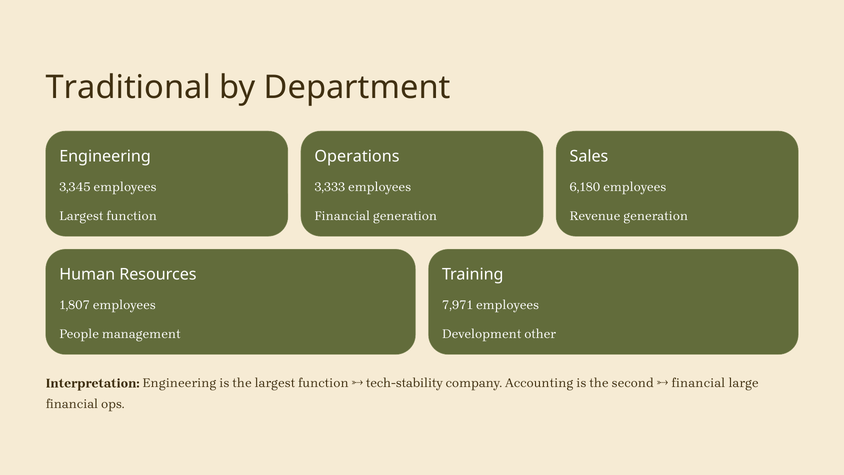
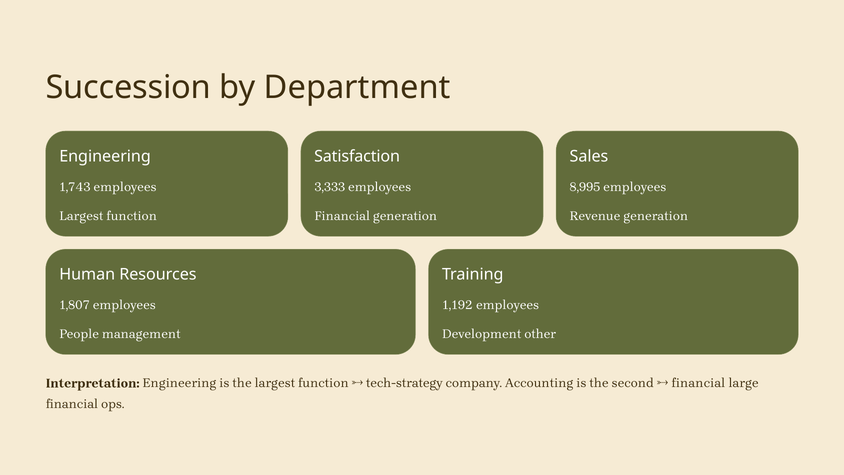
Traditional: Traditional -> Succession
Operations: Operations -> Satisfaction
3,345: 3,345 -> 1,743
6,180: 6,180 -> 8,995
7,971: 7,971 -> 1,192
tech-stability: tech-stability -> tech-strategy
